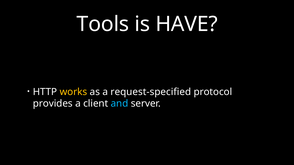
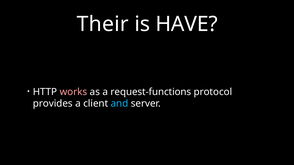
Tools: Tools -> Their
works colour: yellow -> pink
request-specified: request-specified -> request-functions
